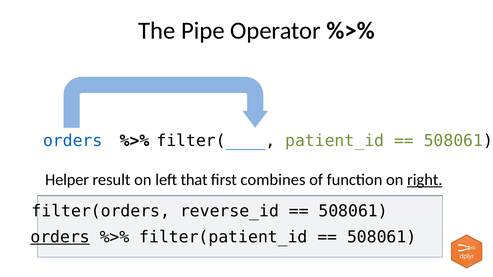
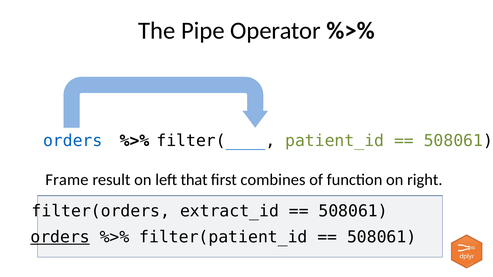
Helper: Helper -> Frame
right underline: present -> none
reverse_id: reverse_id -> extract_id
